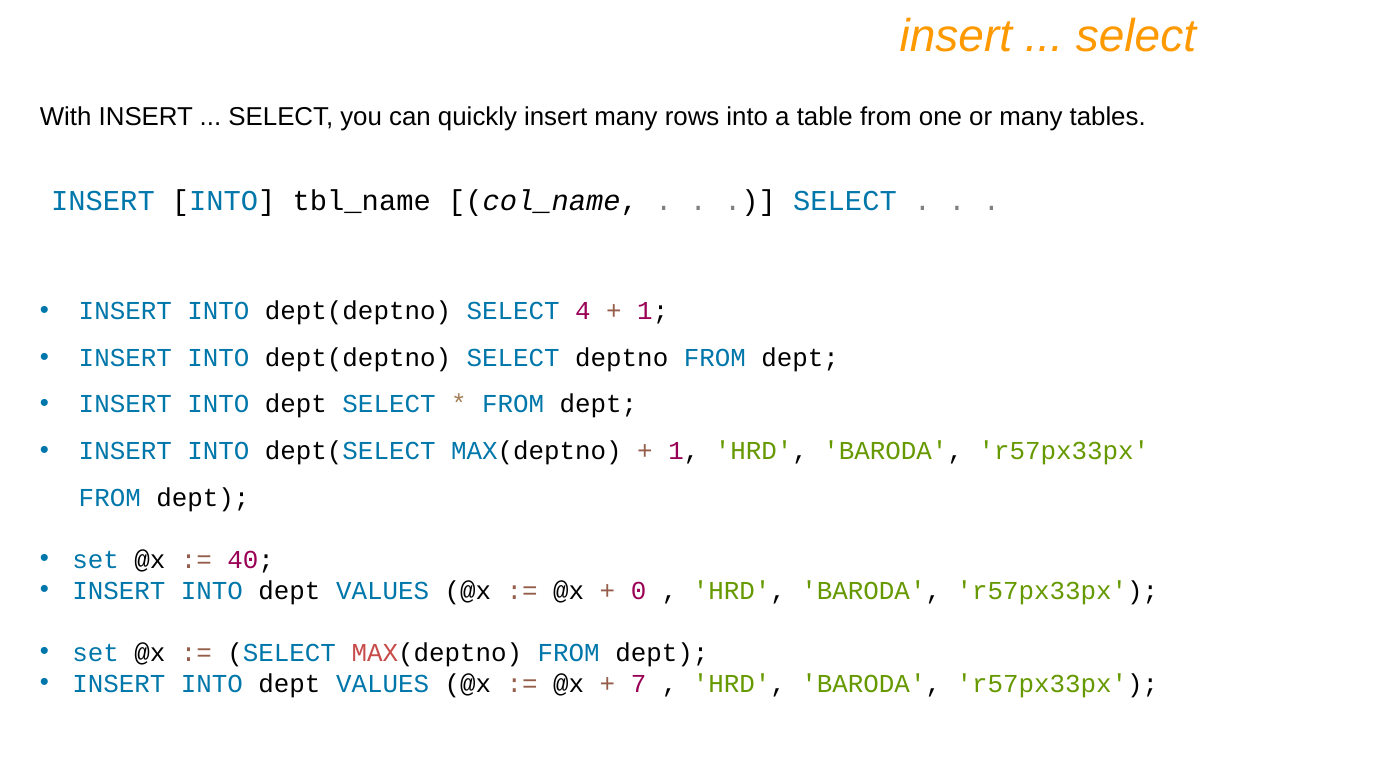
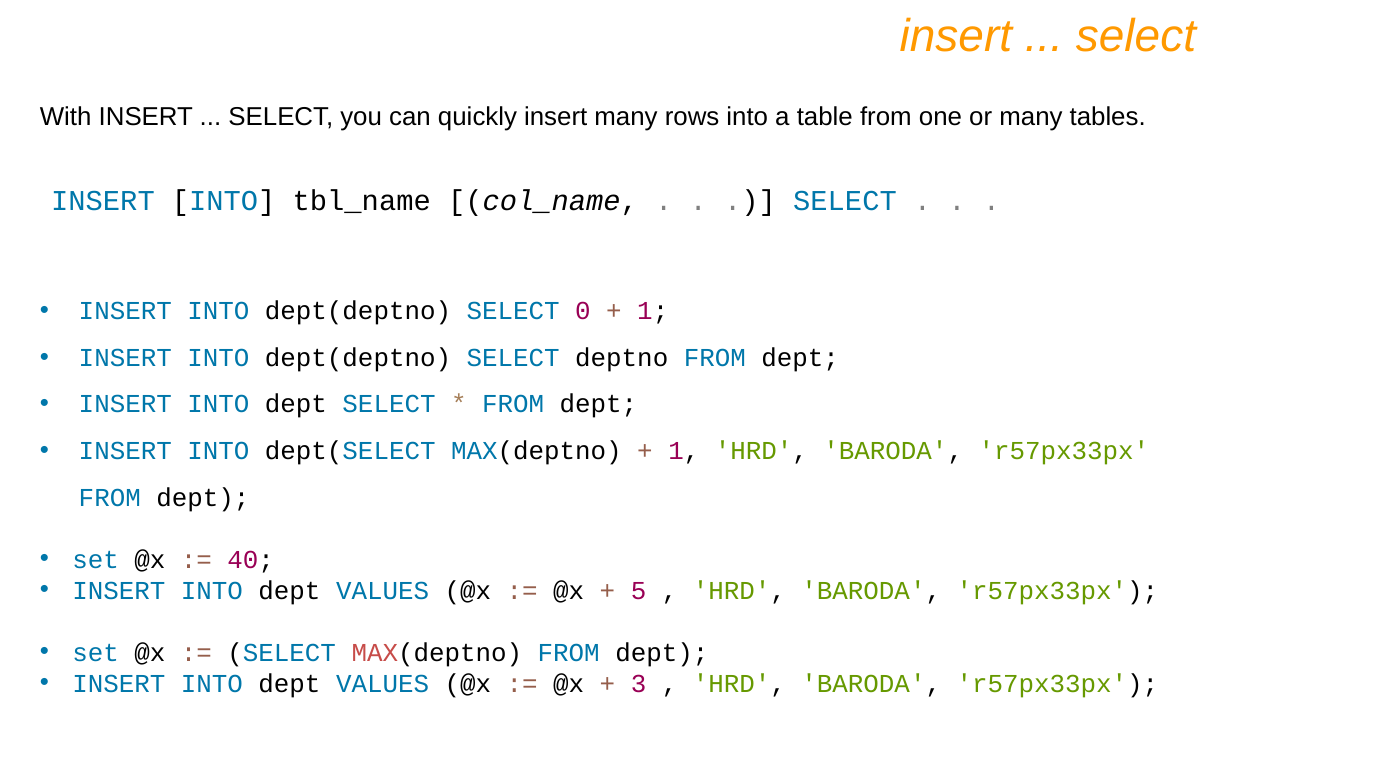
4: 4 -> 0
0: 0 -> 5
7: 7 -> 3
